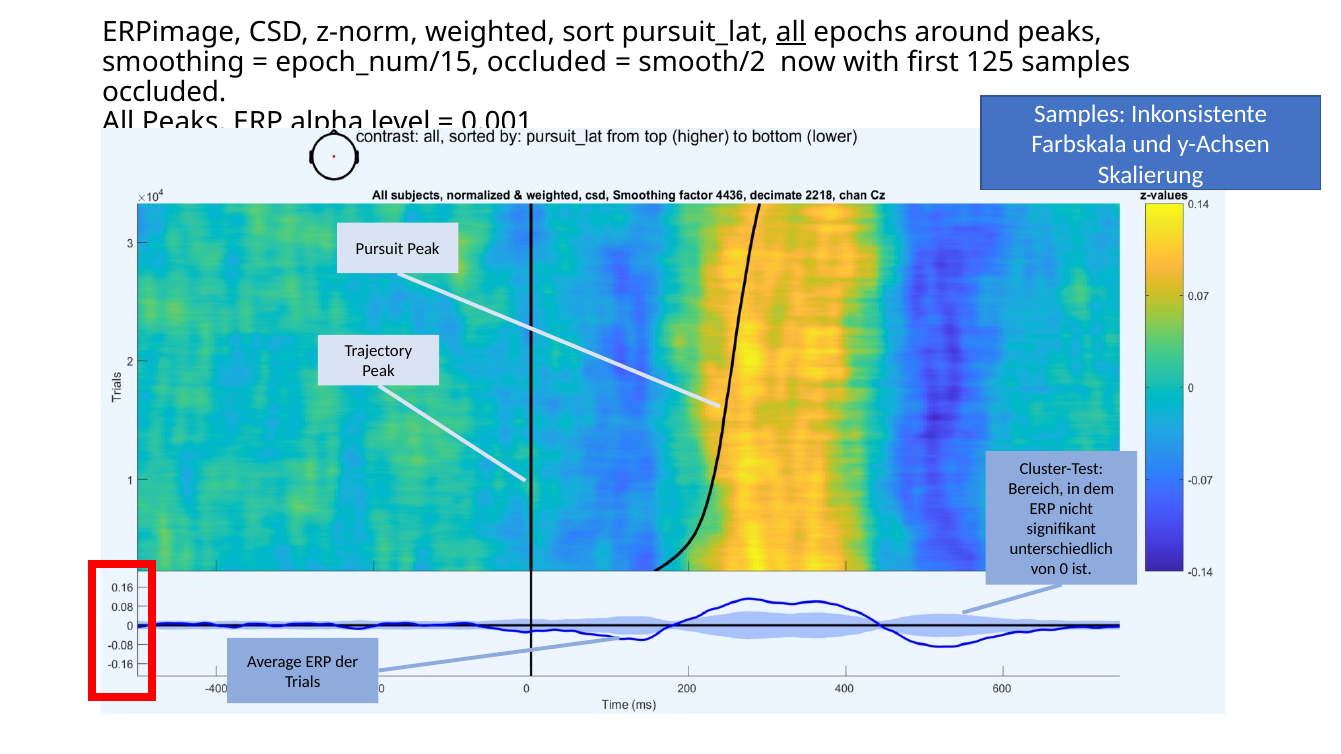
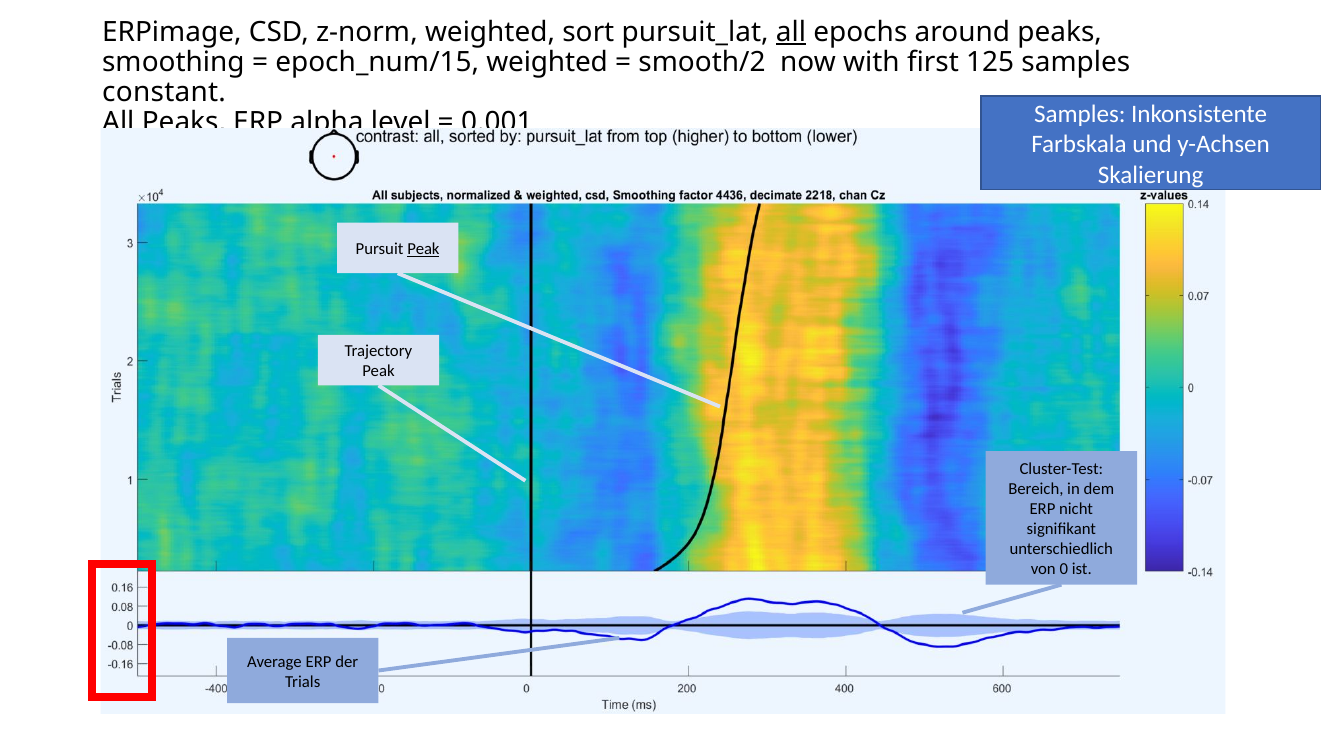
epoch_num/15 occluded: occluded -> weighted
occluded at (164, 93): occluded -> constant
Peak at (423, 249) underline: none -> present
